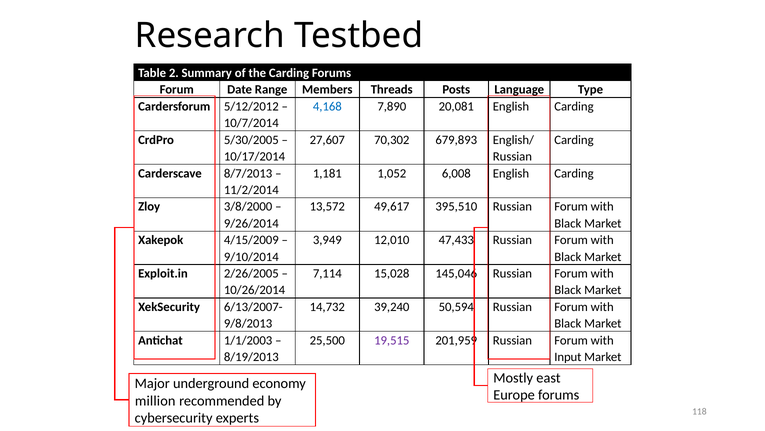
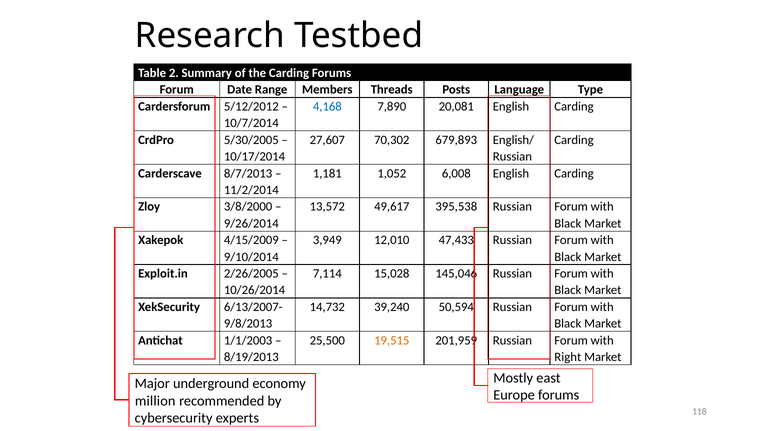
395,510: 395,510 -> 395,538
19,515 colour: purple -> orange
Input: Input -> Right
